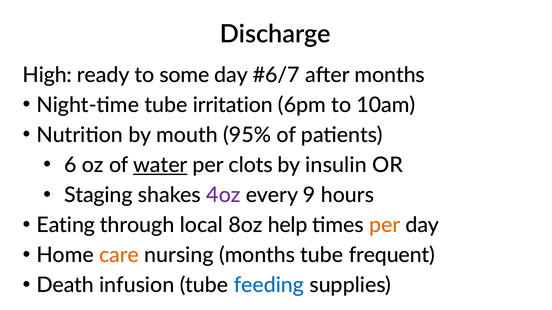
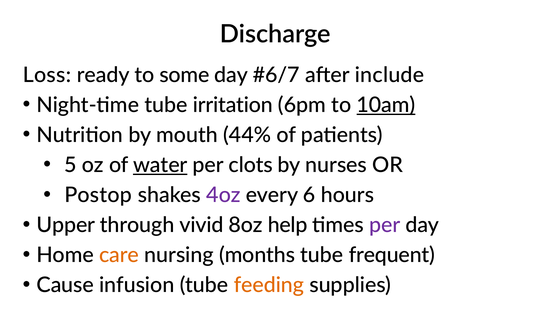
High: High -> Loss
after months: months -> include
10am underline: none -> present
95%: 95% -> 44%
6: 6 -> 5
insulin: insulin -> nurses
Staging: Staging -> Postop
9: 9 -> 6
Eating: Eating -> Upper
local: local -> vivid
per at (385, 226) colour: orange -> purple
Death: Death -> Cause
feeding colour: blue -> orange
